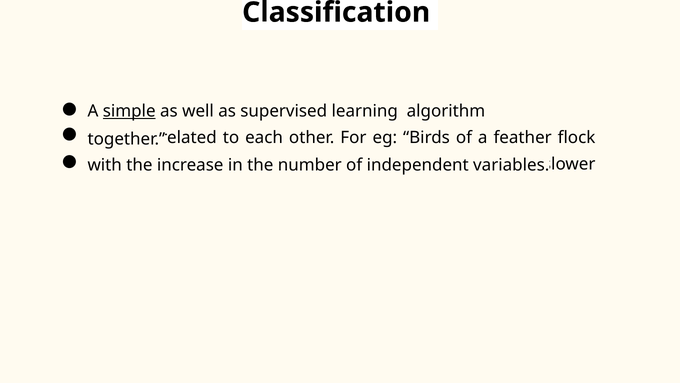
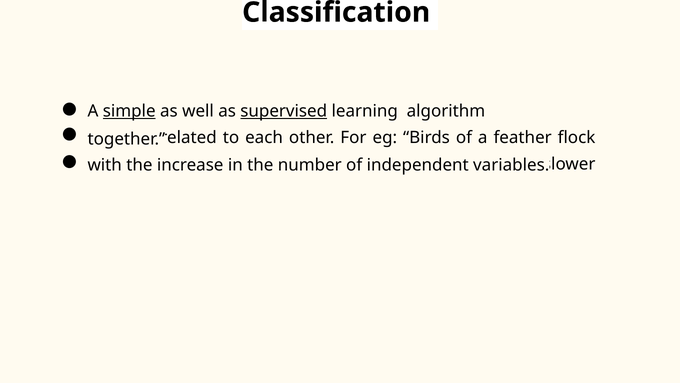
supervised underline: none -> present
